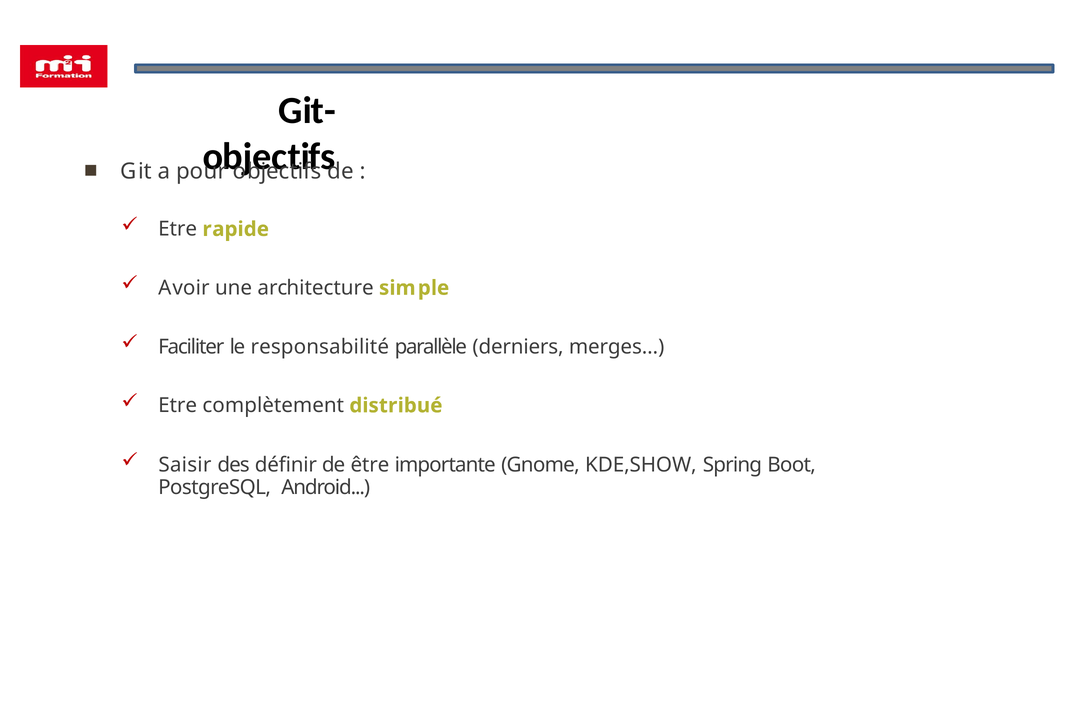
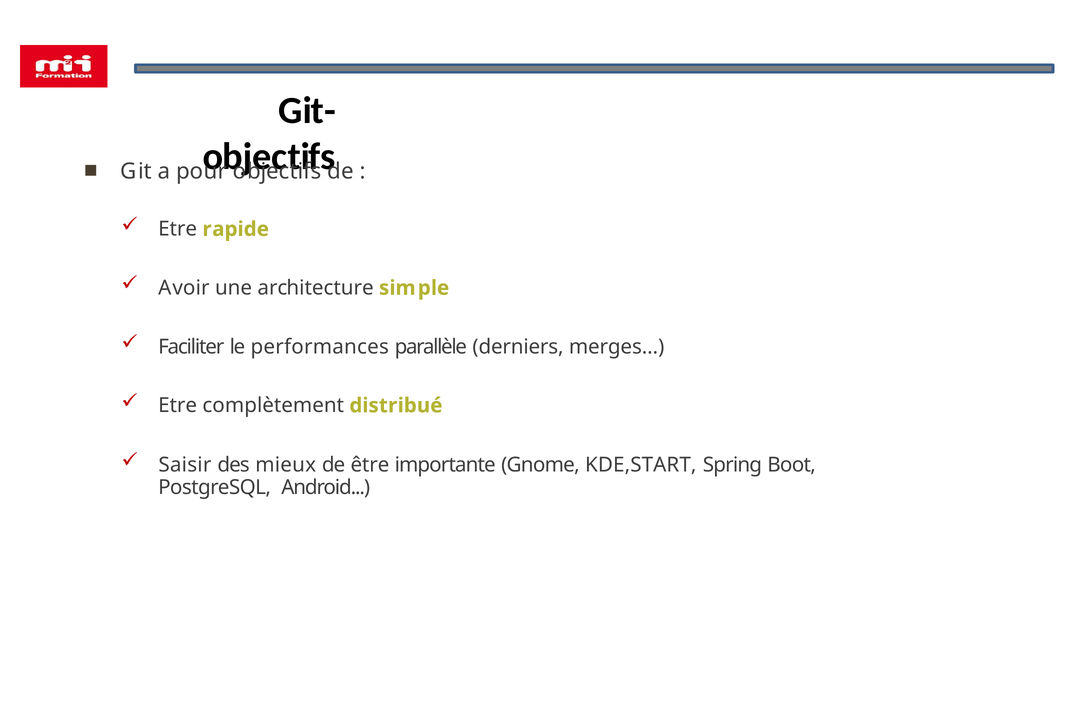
responsabilité: responsabilité -> performances
définir: définir -> mieux
KDE,SHOW: KDE,SHOW -> KDE,START
